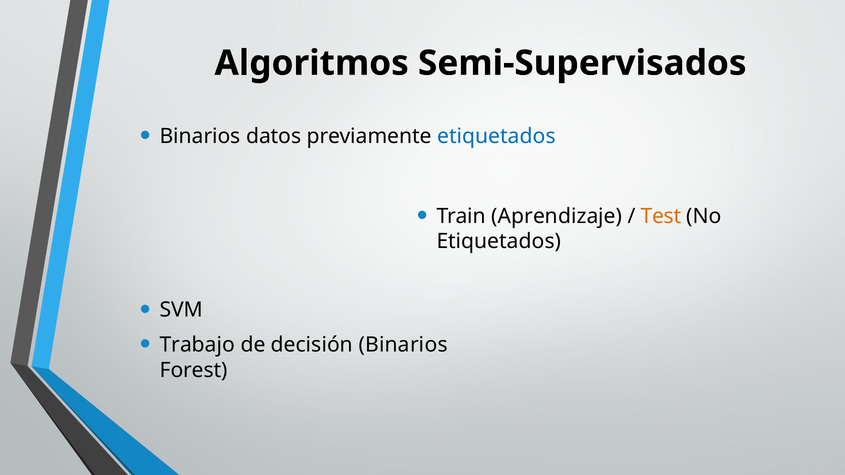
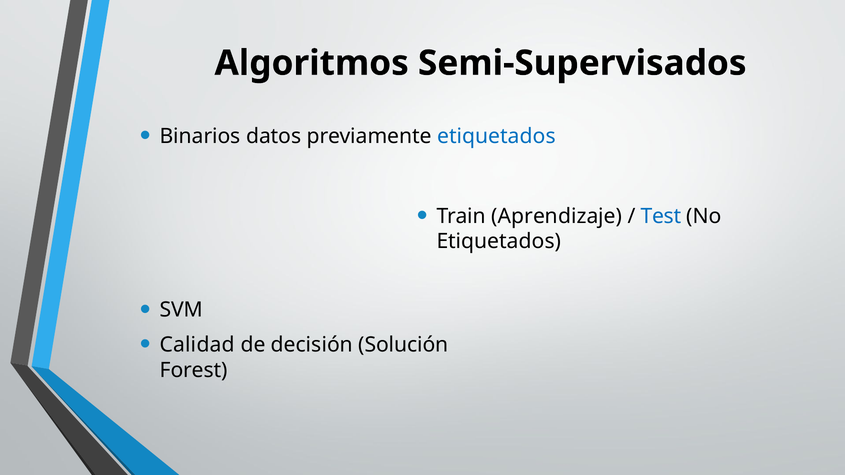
Test colour: orange -> blue
Trabajo: Trabajo -> Calidad
decisión Binarios: Binarios -> Solución
